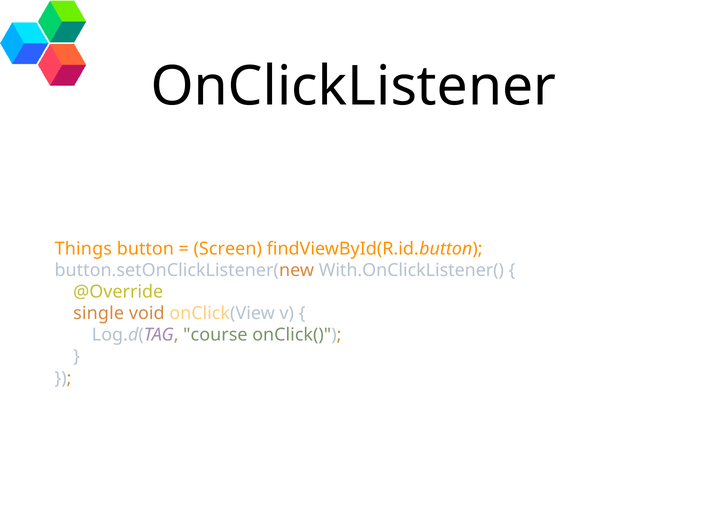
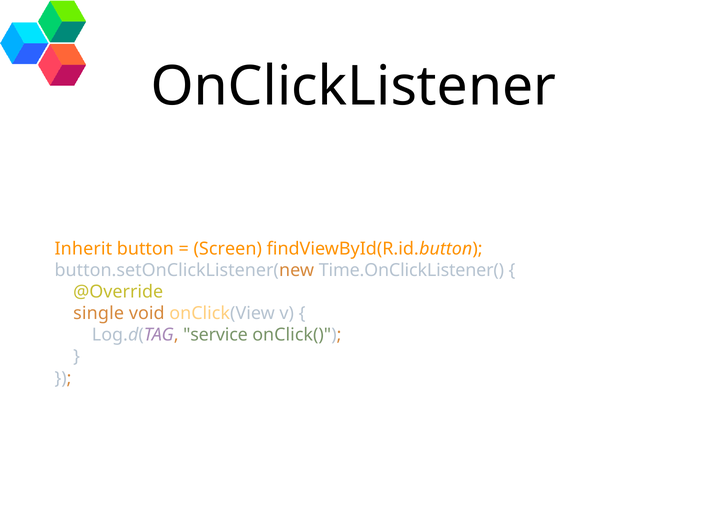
Things: Things -> Inherit
With.OnClickListener(: With.OnClickListener( -> Time.OnClickListener(
course: course -> service
